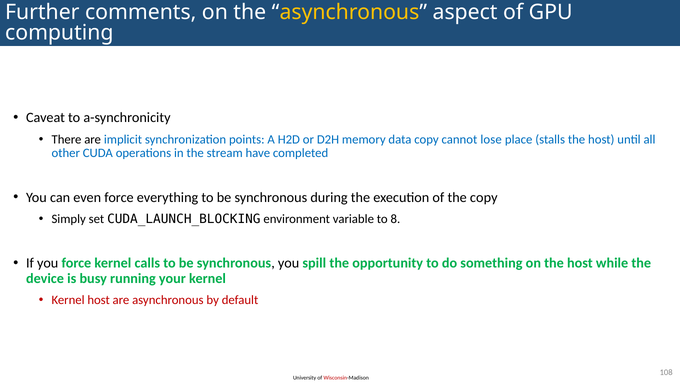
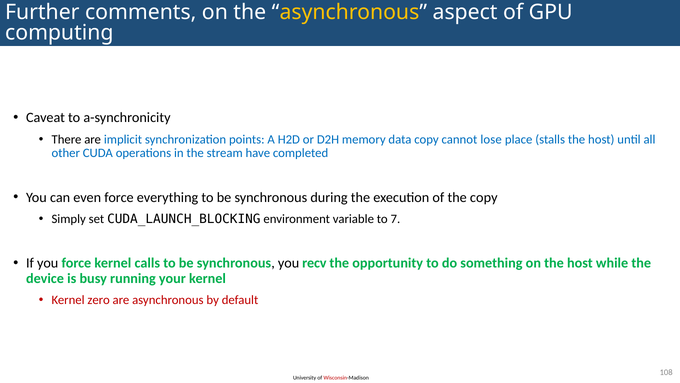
8: 8 -> 7
spill: spill -> recv
Kernel host: host -> zero
